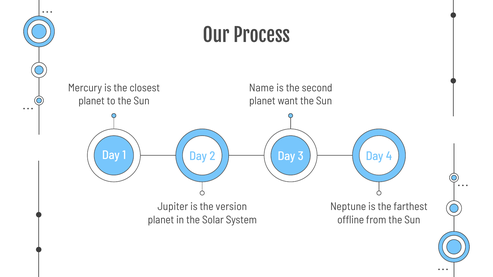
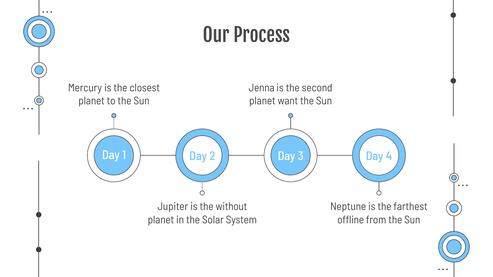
Name: Name -> Jenna
version: version -> without
